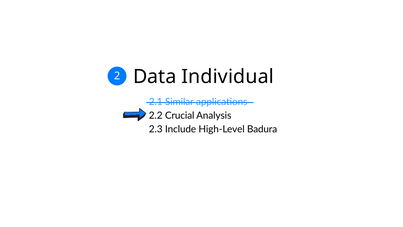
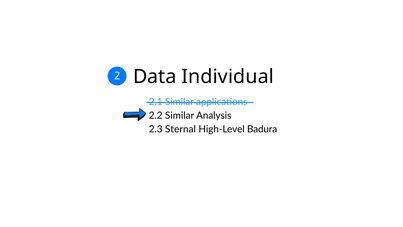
2.2 Crucial: Crucial -> Similar
Include: Include -> Sternal
